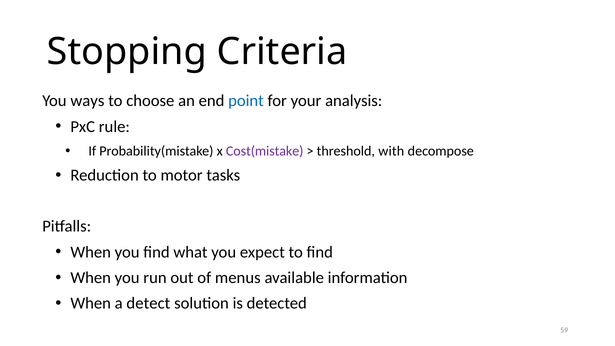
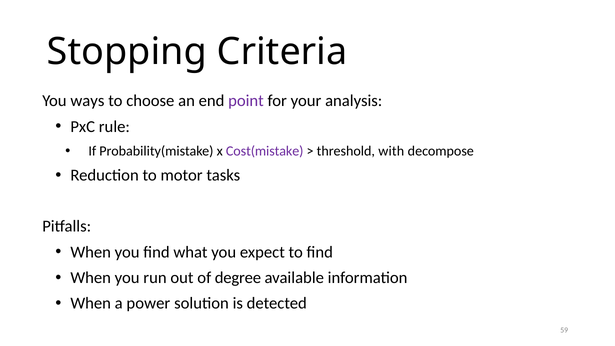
point colour: blue -> purple
menus: menus -> degree
detect: detect -> power
